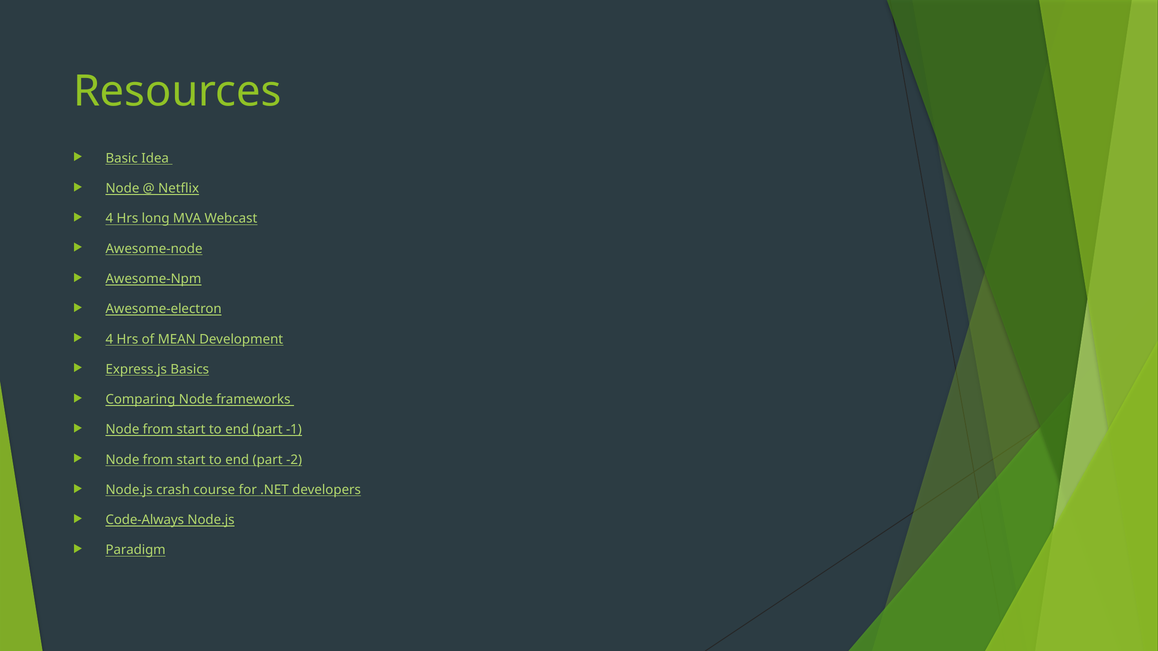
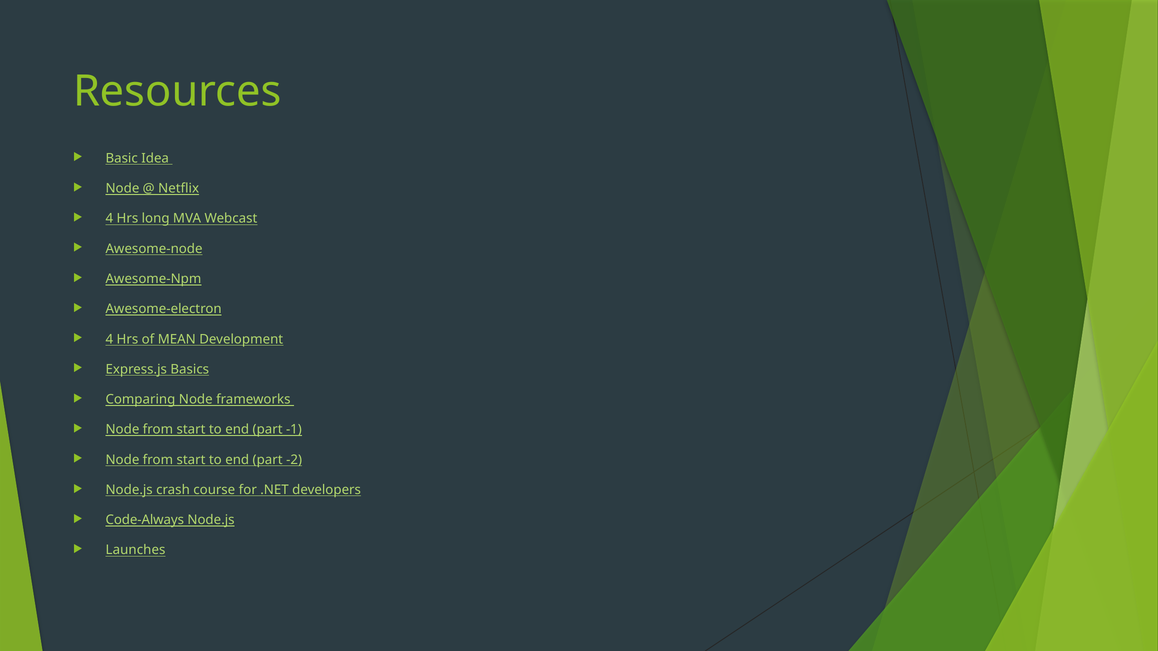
Paradigm: Paradigm -> Launches
